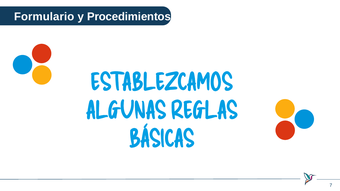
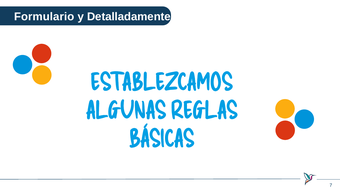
Procedimientos: Procedimientos -> Detalladamente
